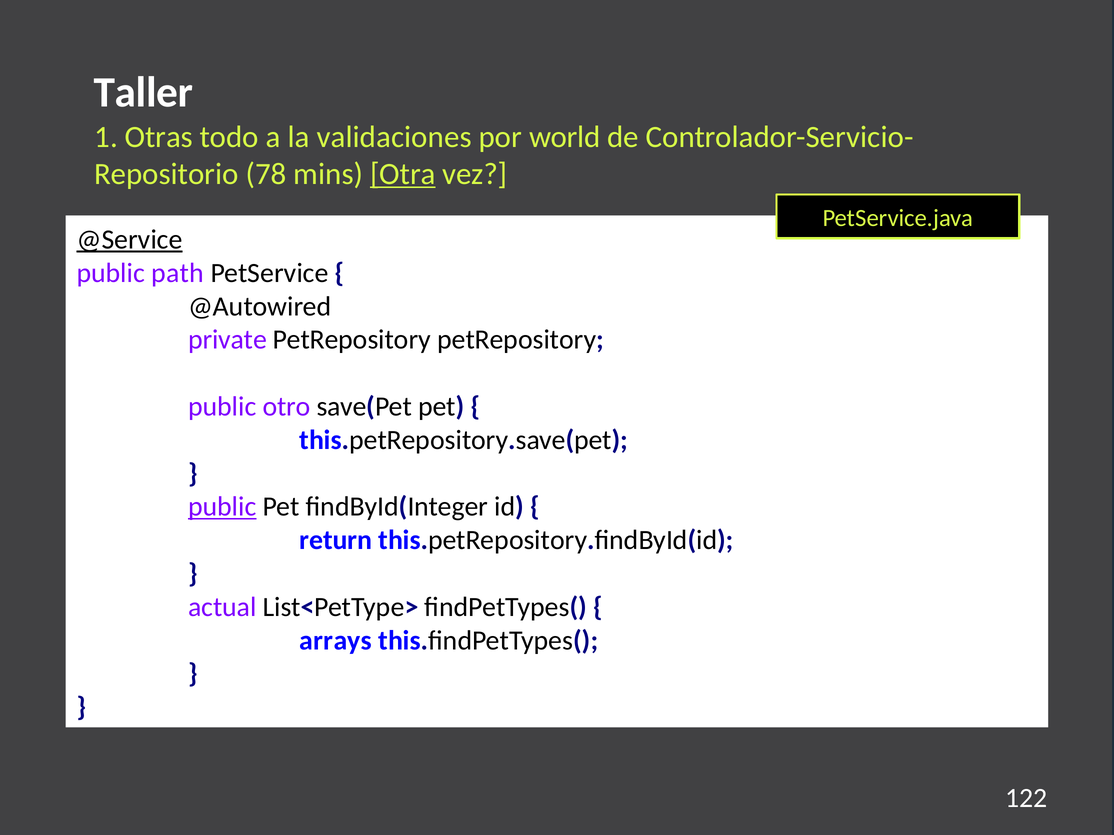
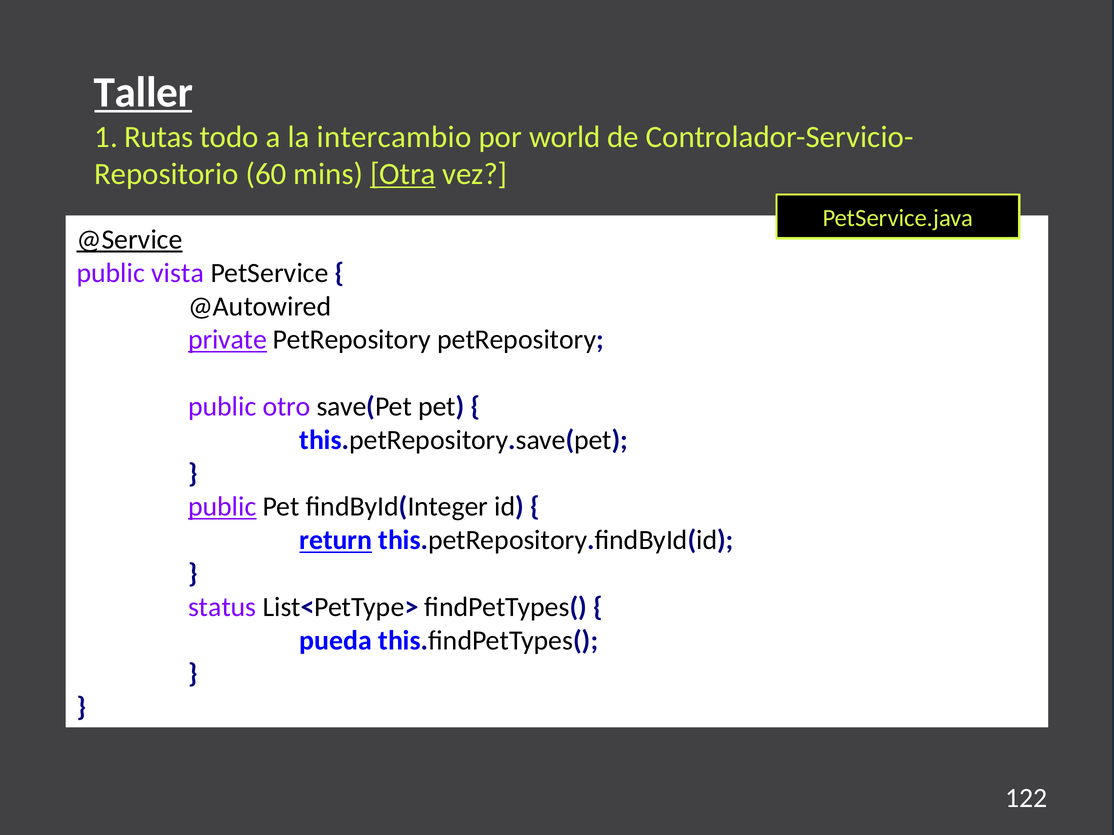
Taller underline: none -> present
Otras: Otras -> Rutas
validaciones: validaciones -> intercambio
78: 78 -> 60
path: path -> vista
private underline: none -> present
return underline: none -> present
actual: actual -> status
arrays: arrays -> pueda
